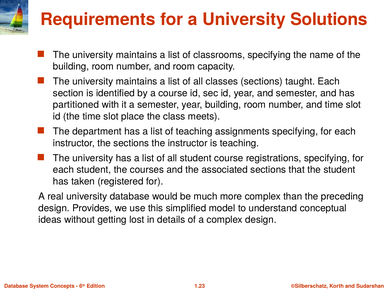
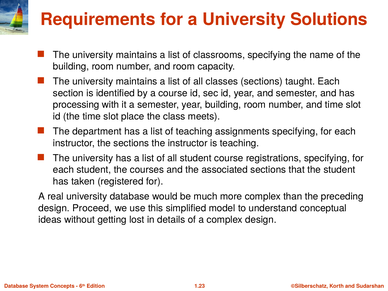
partitioned: partitioned -> processing
Provides: Provides -> Proceed
